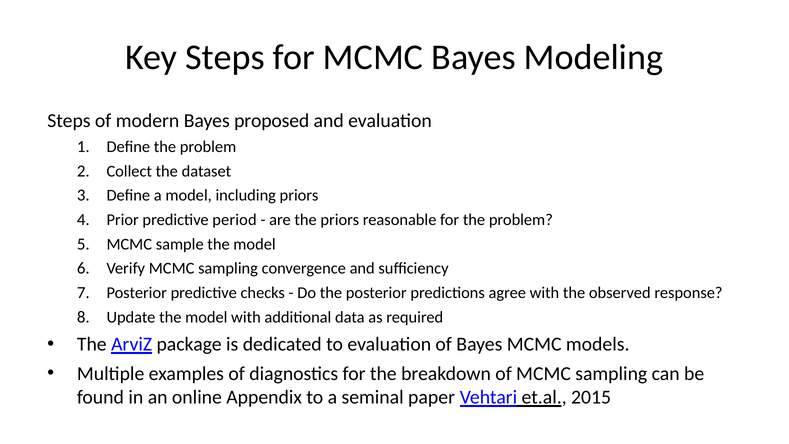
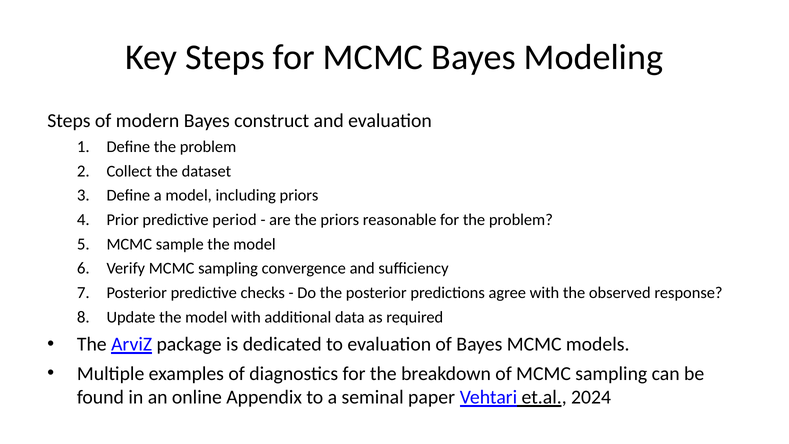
proposed: proposed -> construct
2015: 2015 -> 2024
